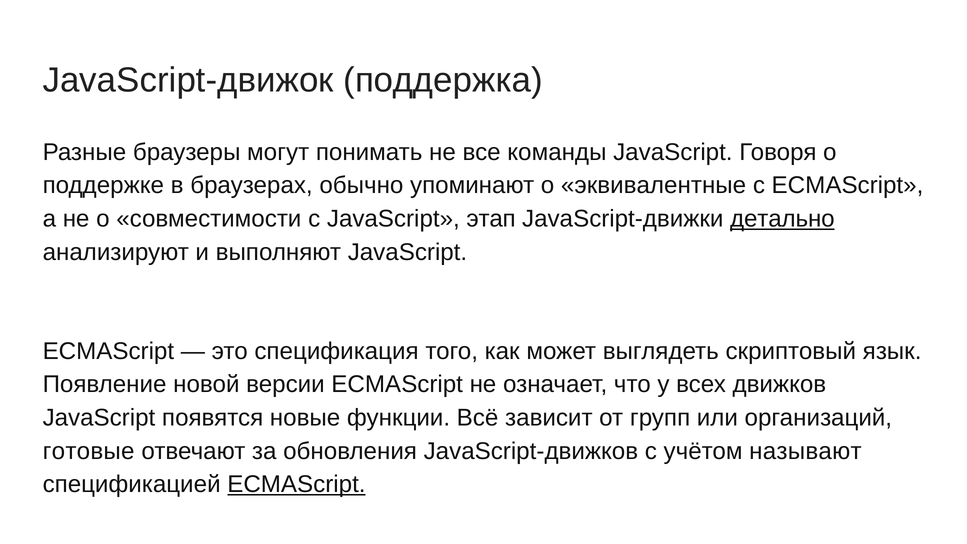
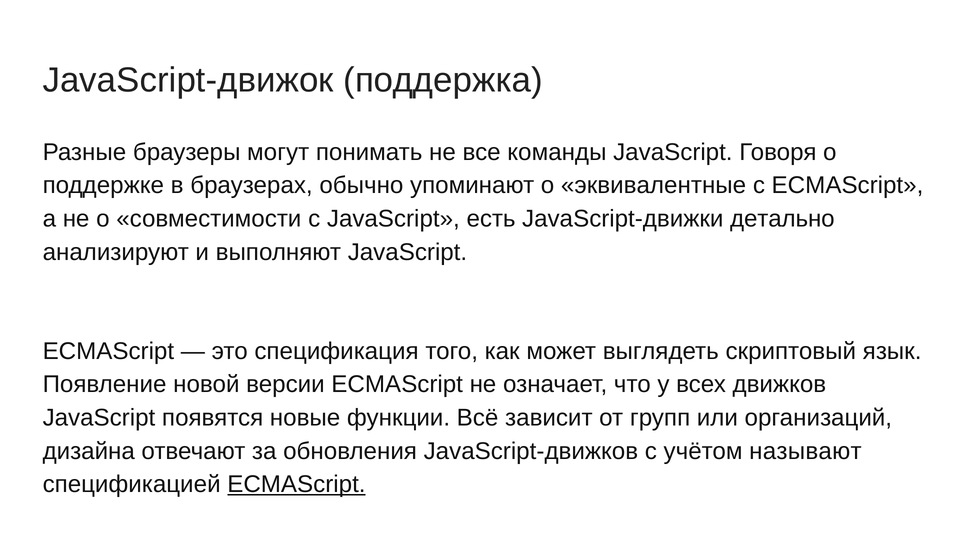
этап: этап -> есть
детально underline: present -> none
готовые: готовые -> дизайна
